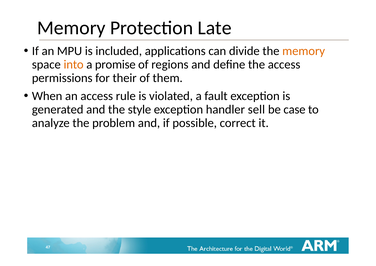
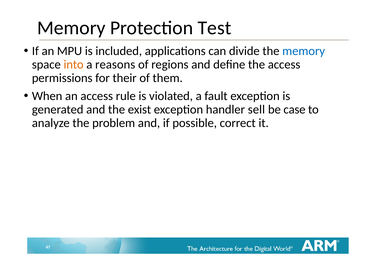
Late: Late -> Test
memory at (304, 51) colour: orange -> blue
promise: promise -> reasons
style: style -> exist
